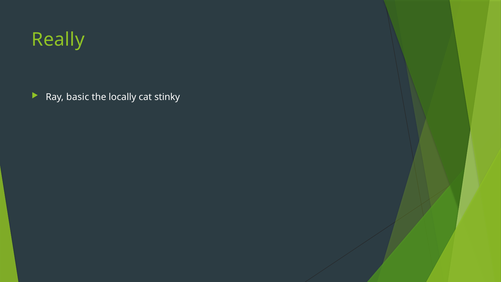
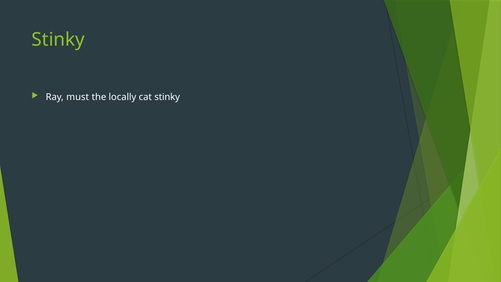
Really at (58, 40): Really -> Stinky
basic: basic -> must
